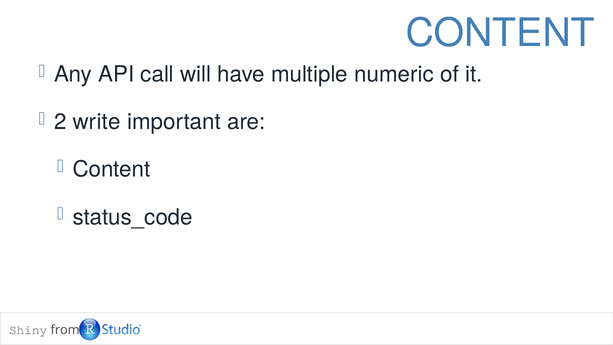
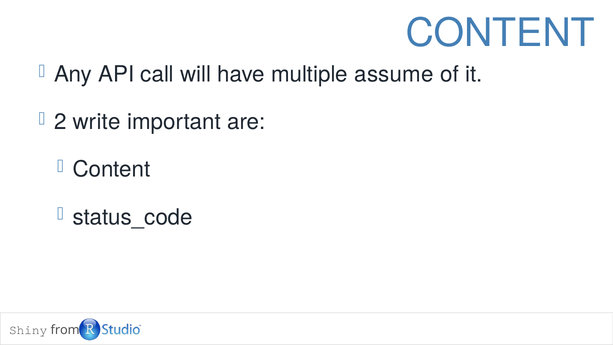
numeric: numeric -> assume
